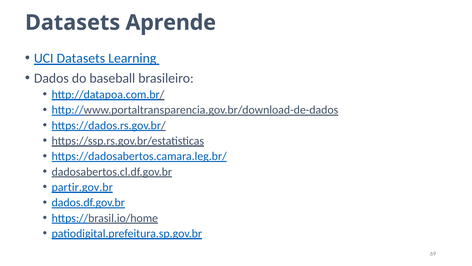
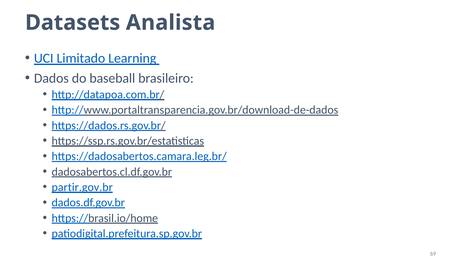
Aprende: Aprende -> Analista
UCI Datasets: Datasets -> Limitado
